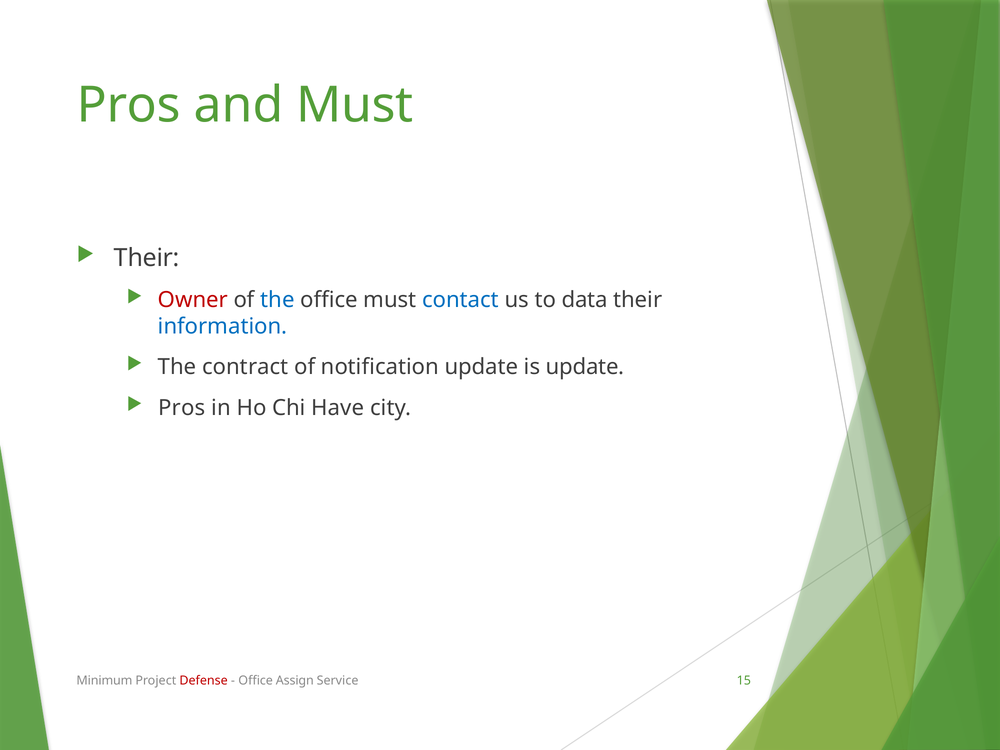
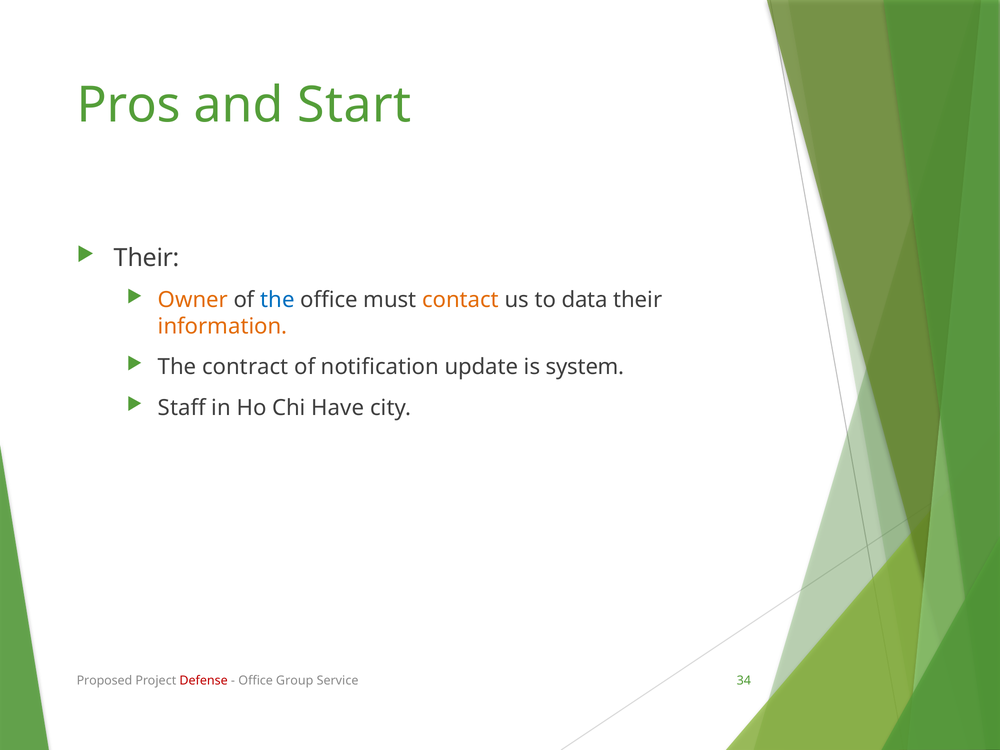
and Must: Must -> Start
Owner colour: red -> orange
contact colour: blue -> orange
information colour: blue -> orange
is update: update -> system
Pros at (182, 408): Pros -> Staff
Minimum: Minimum -> Proposed
Assign: Assign -> Group
15: 15 -> 34
